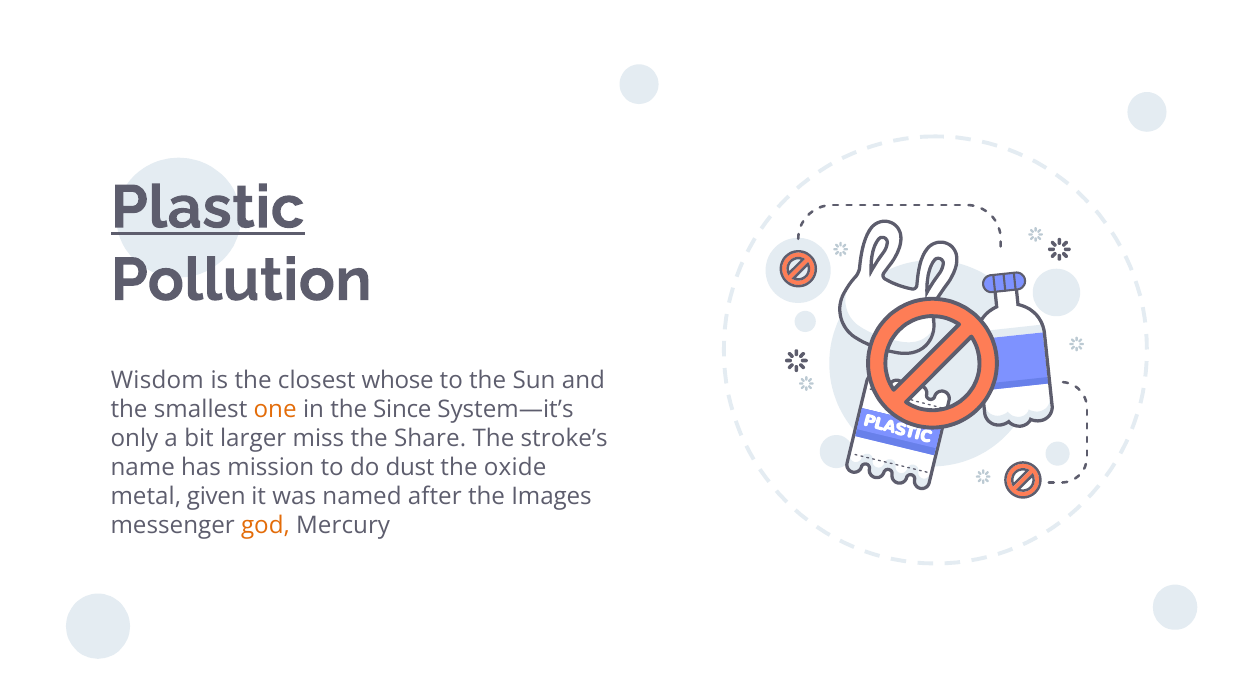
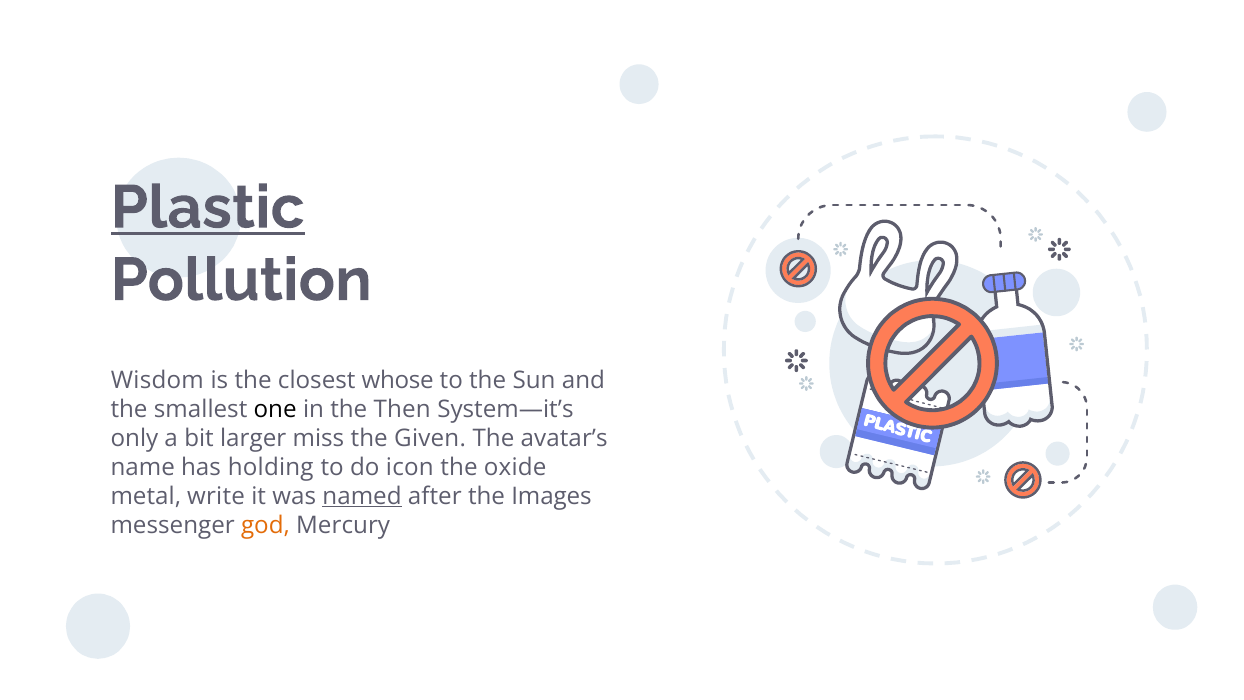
one colour: orange -> black
Since: Since -> Then
Share: Share -> Given
stroke’s: stroke’s -> avatar’s
mission: mission -> holding
dust: dust -> icon
given: given -> write
named underline: none -> present
